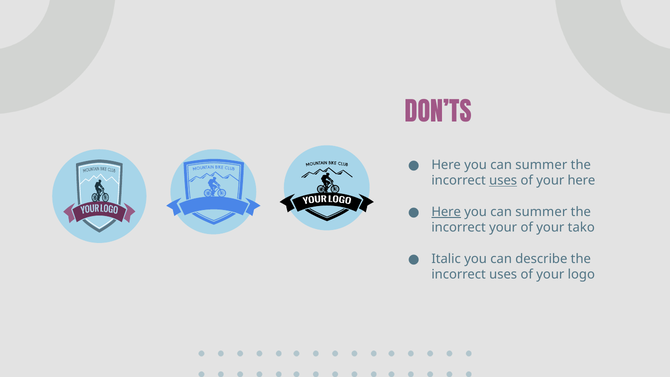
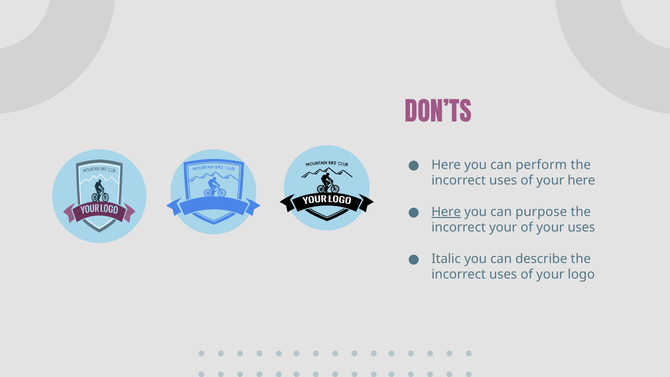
summer at (541, 165): summer -> perform
uses at (503, 181) underline: present -> none
summer at (541, 212): summer -> purpose
your tako: tako -> uses
